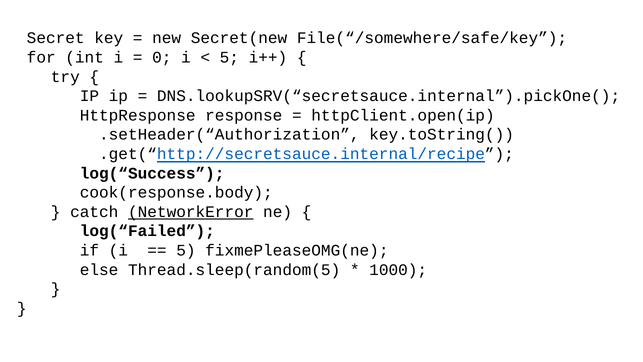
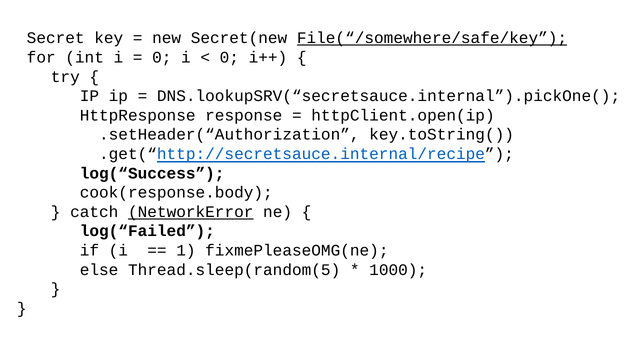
File(“/somewhere/safe/key underline: none -> present
5 at (229, 57): 5 -> 0
5 at (186, 250): 5 -> 1
